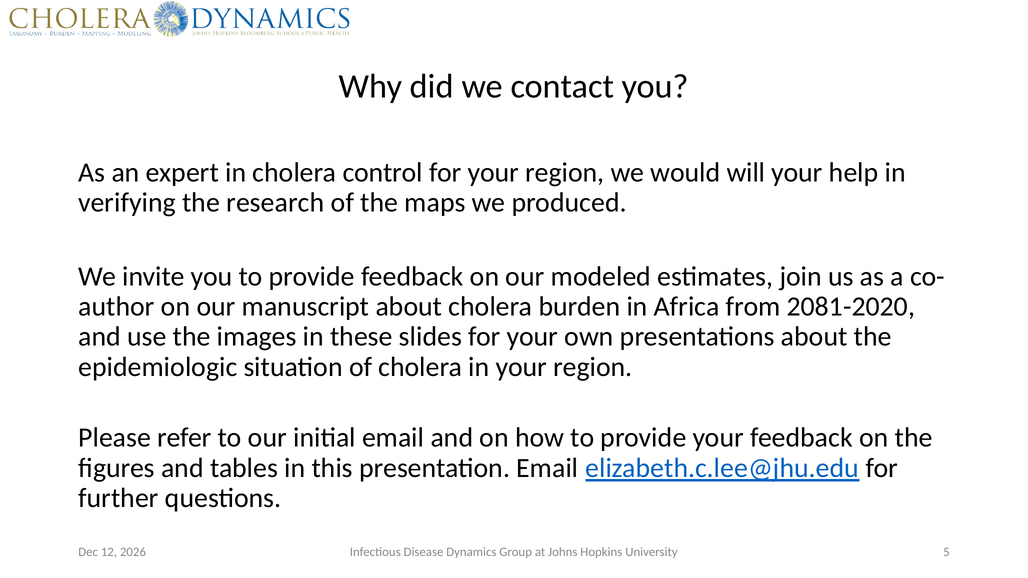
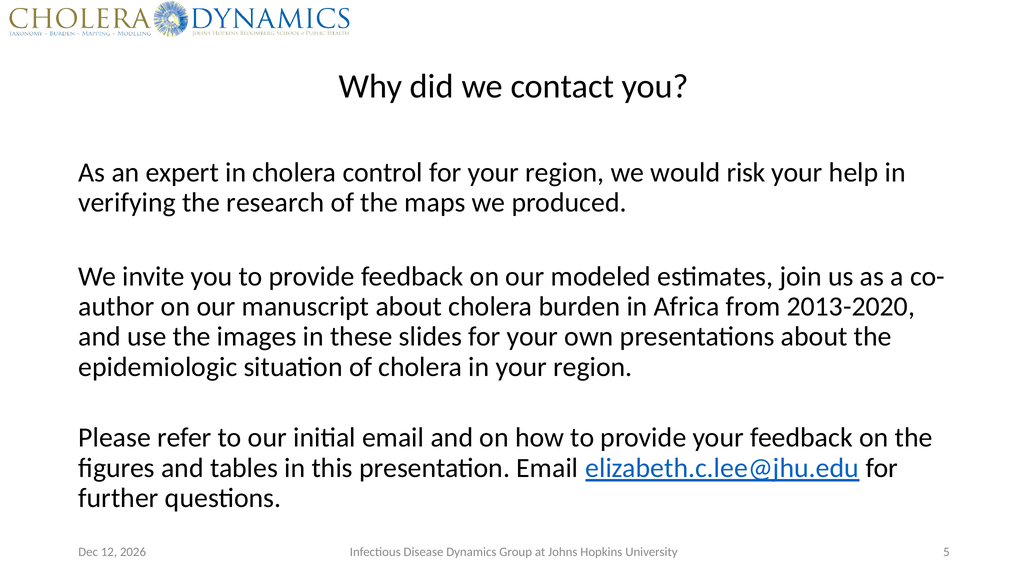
will: will -> risk
2081-2020: 2081-2020 -> 2013-2020
